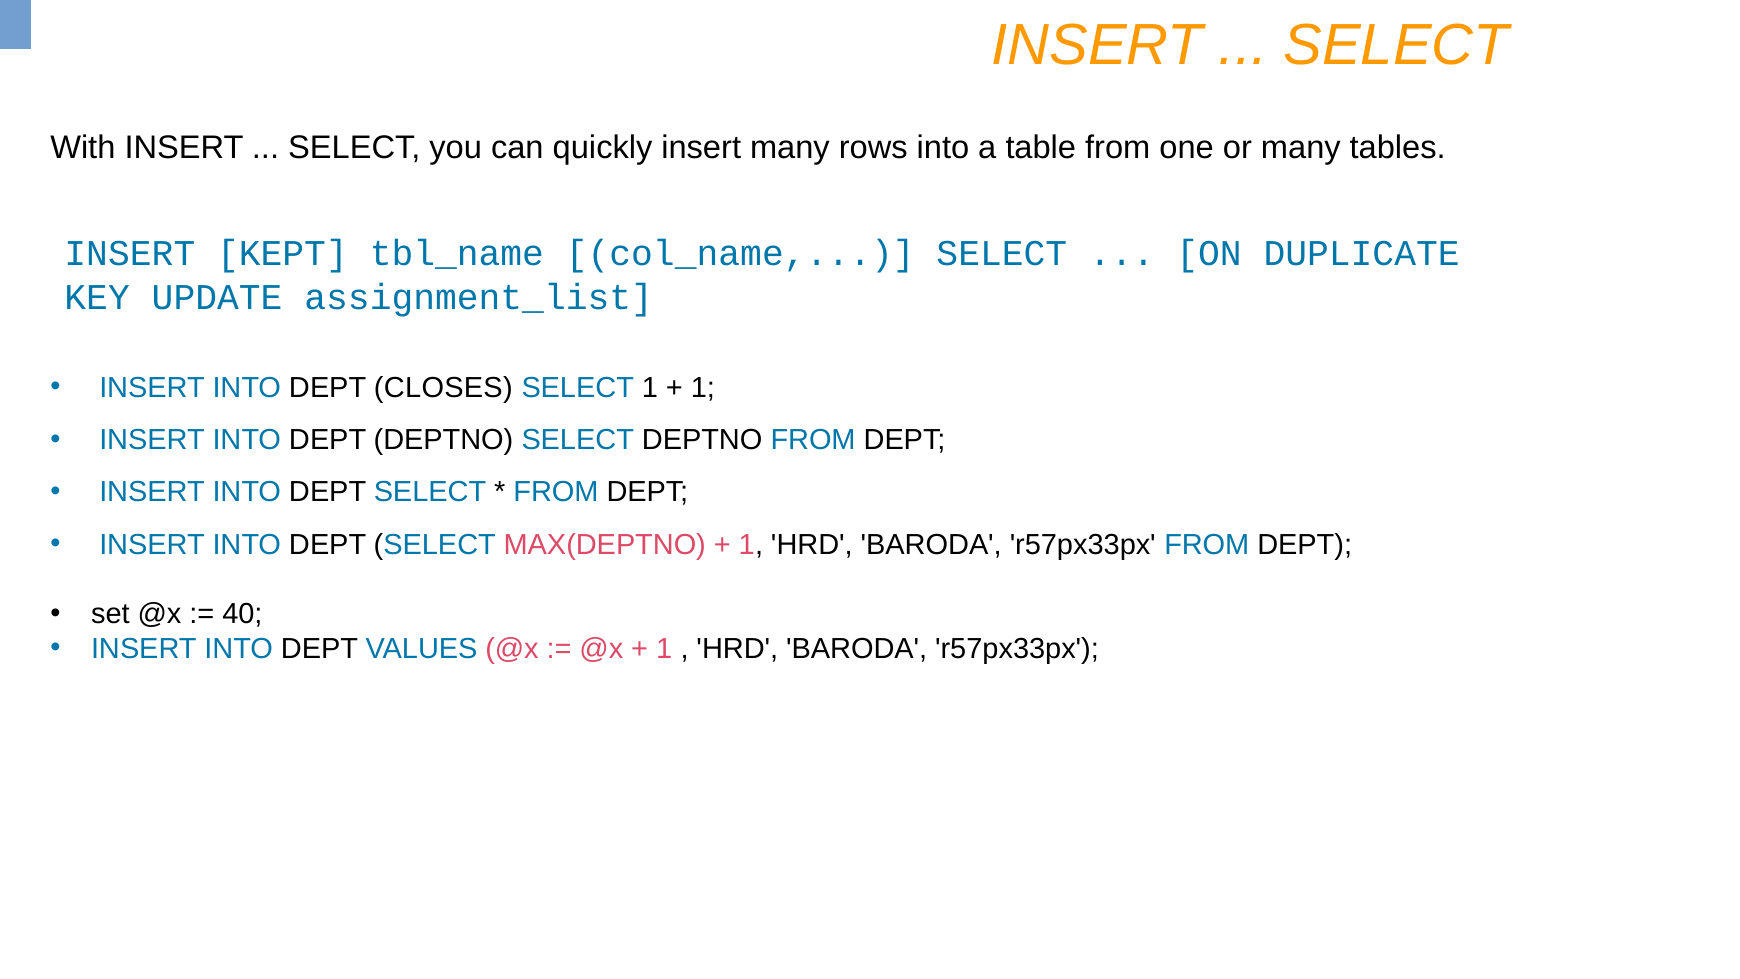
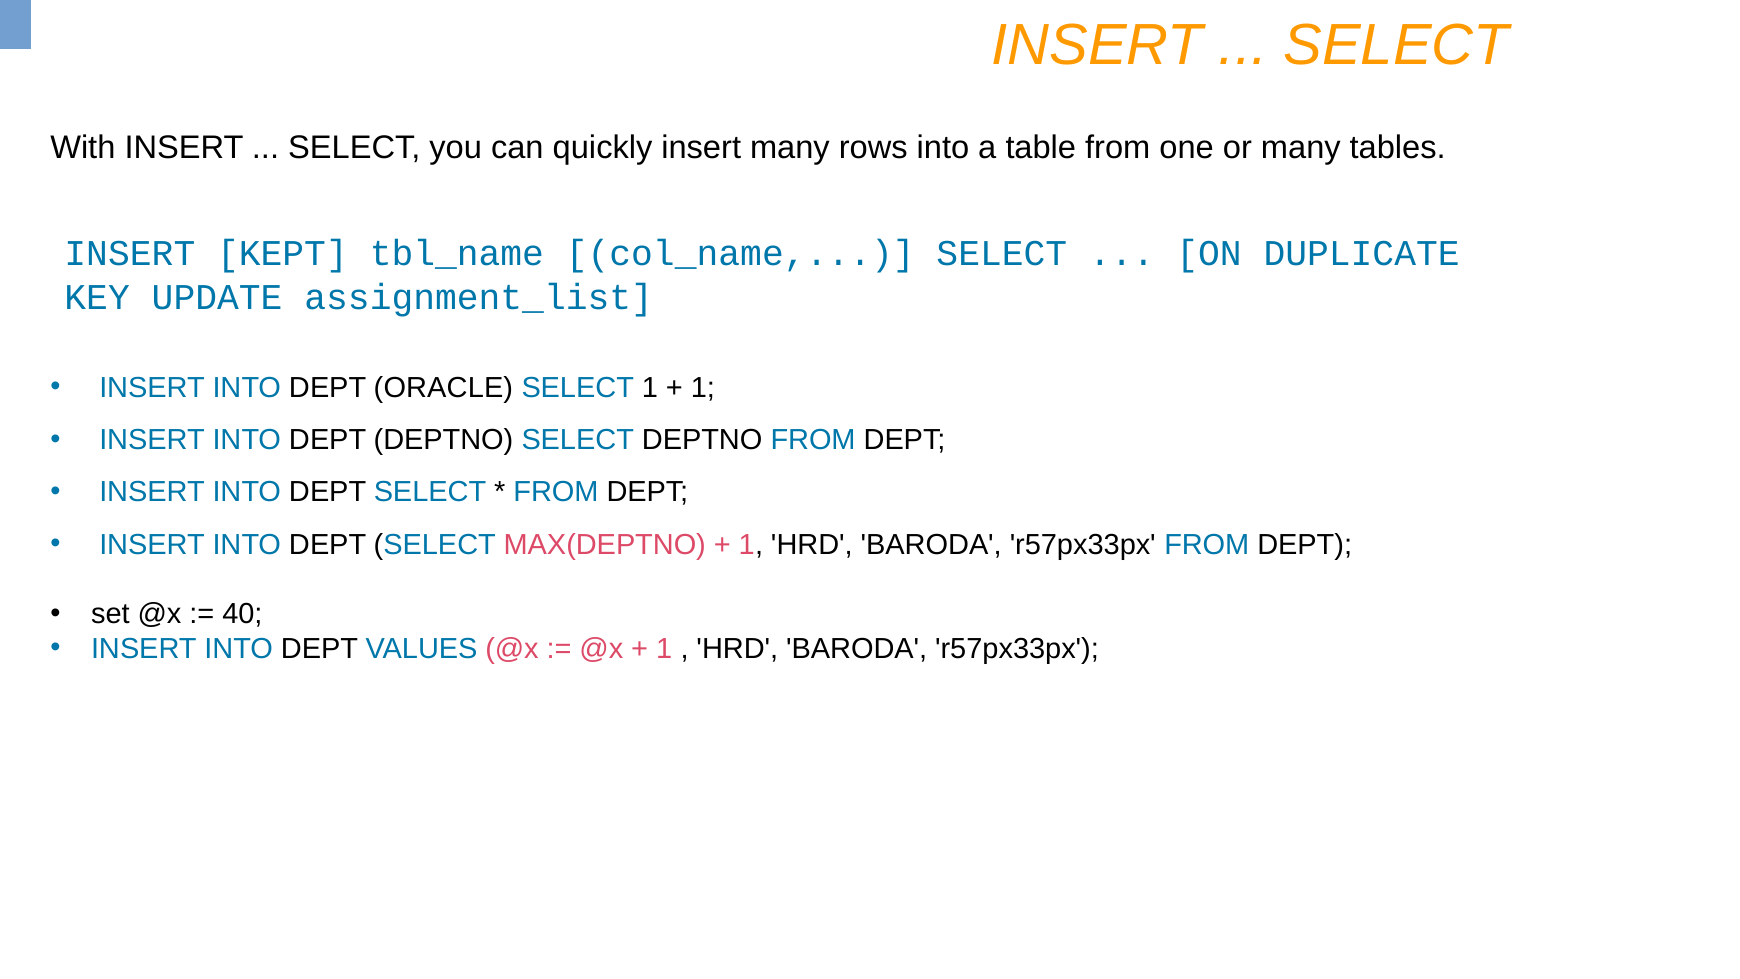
CLOSES: CLOSES -> ORACLE
